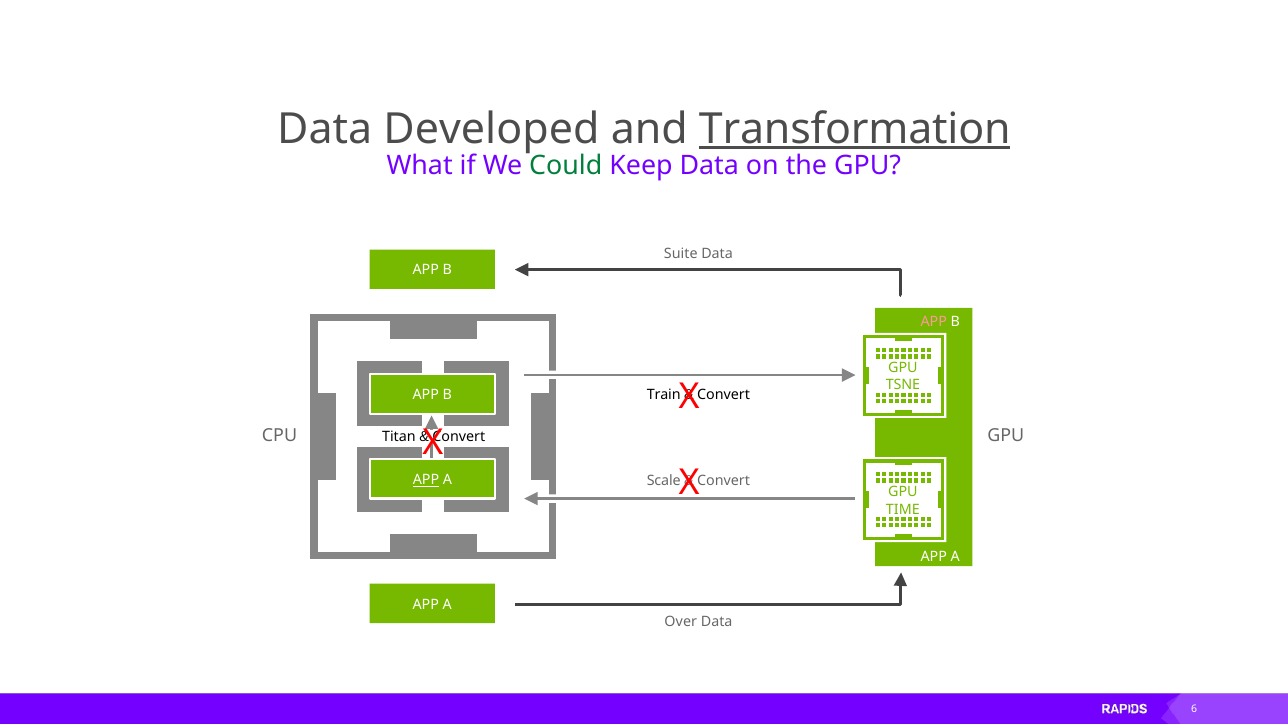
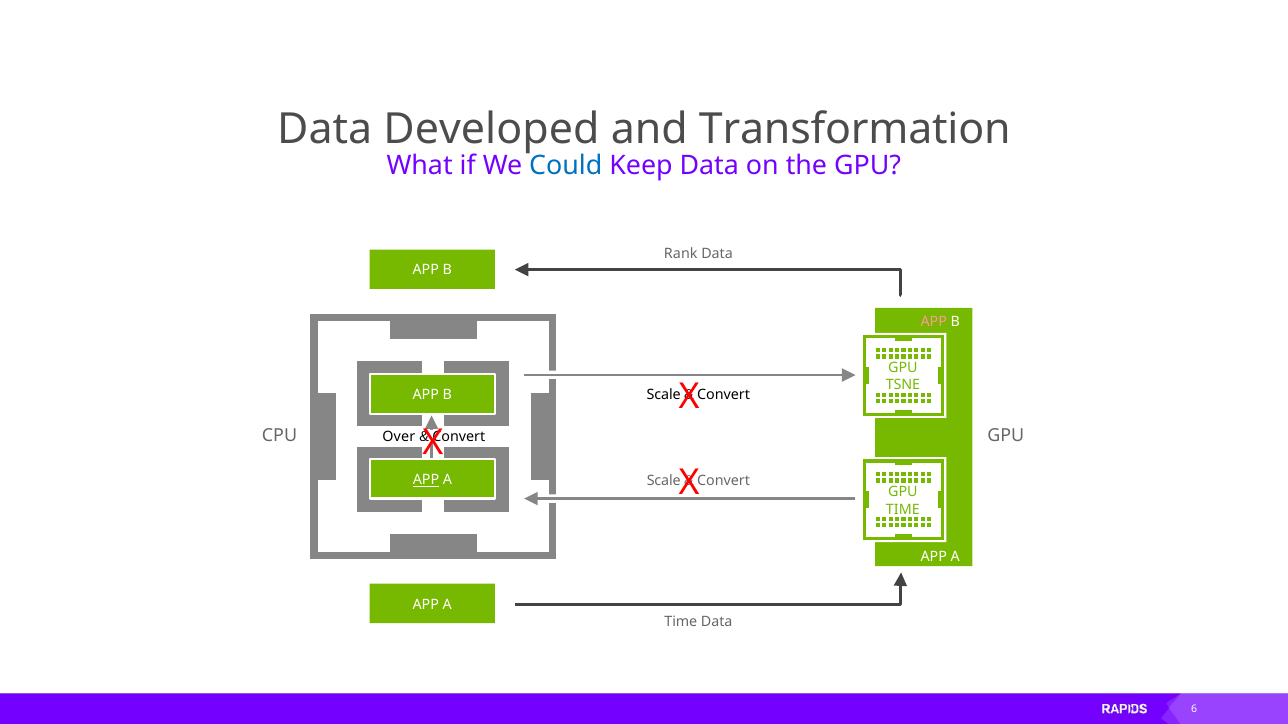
Transformation underline: present -> none
Could colour: green -> blue
Suite: Suite -> Rank
Train at (664, 395): Train -> Scale
Titan: Titan -> Over
Over at (681, 622): Over -> Time
